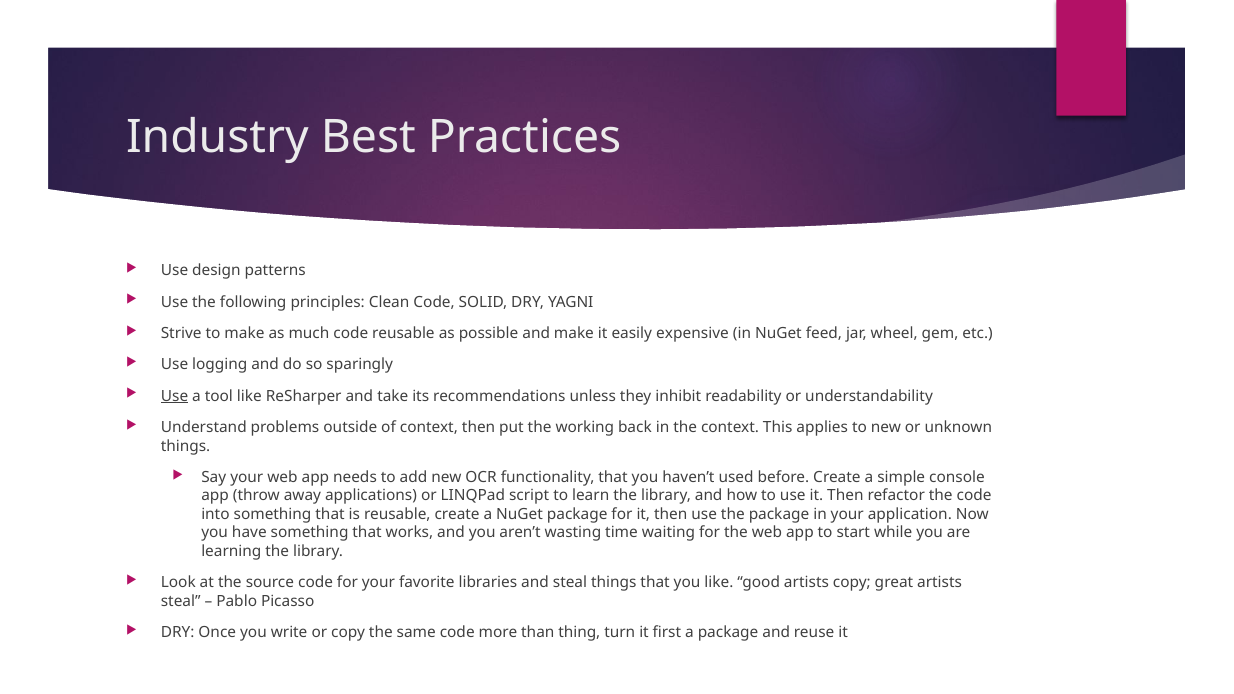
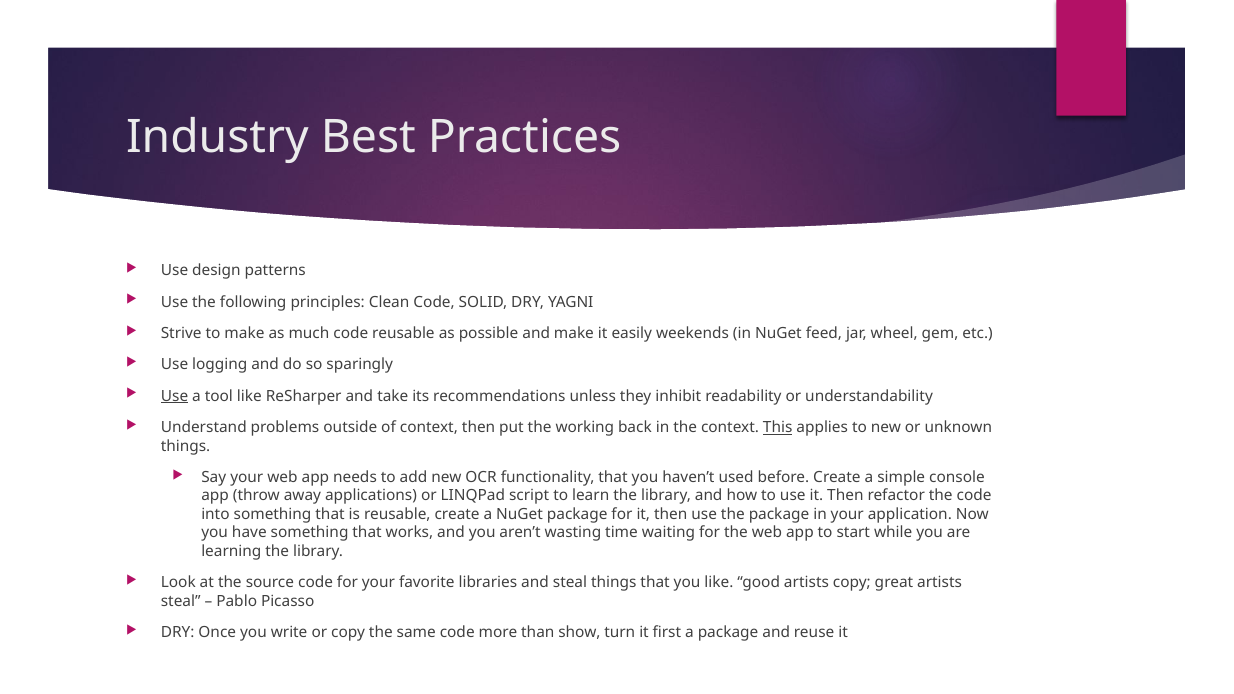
expensive: expensive -> weekends
This underline: none -> present
thing: thing -> show
